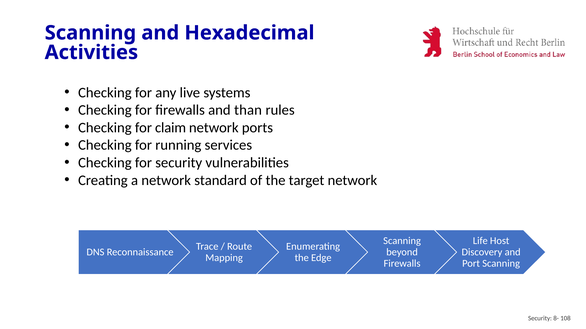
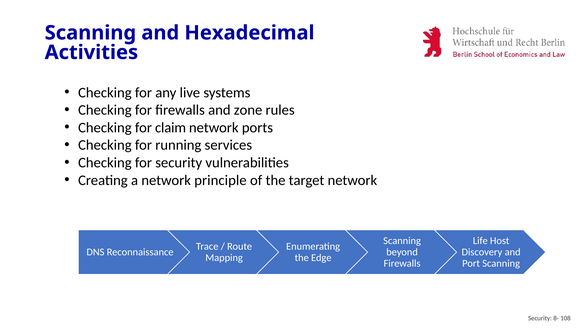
than: than -> zone
standard: standard -> principle
